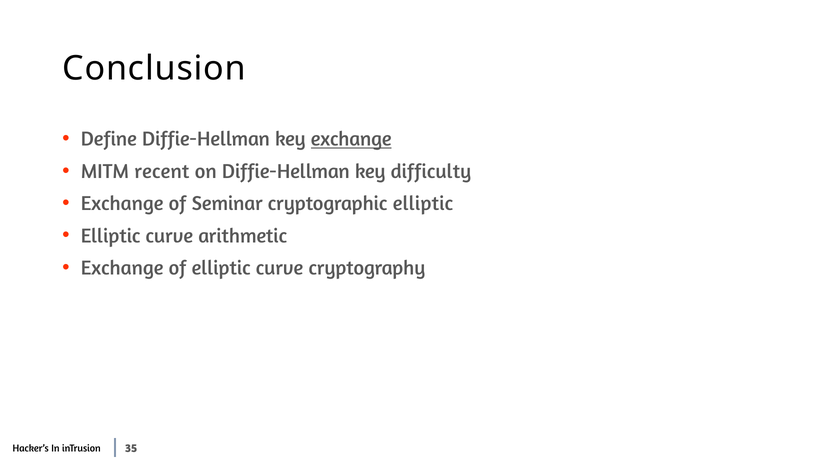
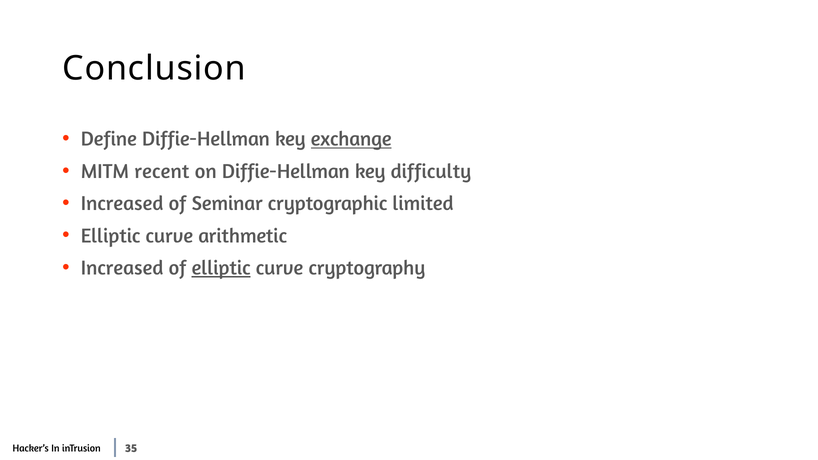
Exchange at (122, 204): Exchange -> Increased
cryptographic elliptic: elliptic -> limited
Exchange at (122, 268): Exchange -> Increased
elliptic at (221, 268) underline: none -> present
